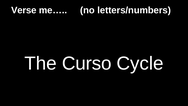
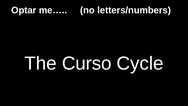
Verse: Verse -> Optar
